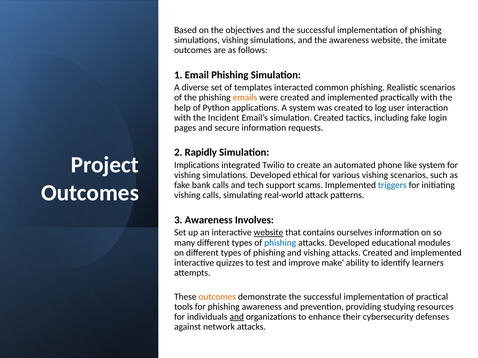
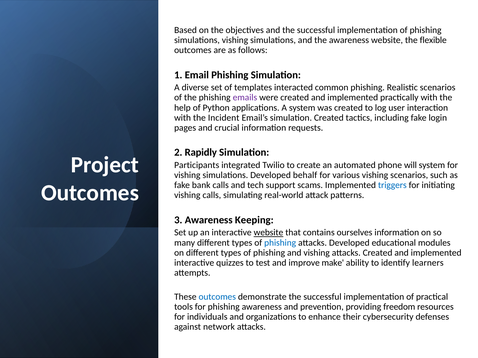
imitate: imitate -> flexible
emails colour: orange -> purple
secure: secure -> crucial
Implications: Implications -> Participants
like: like -> will
ethical: ethical -> behalf
Involves: Involves -> Keeping
outcomes at (217, 297) colour: orange -> blue
studying: studying -> freedom
and at (237, 317) underline: present -> none
